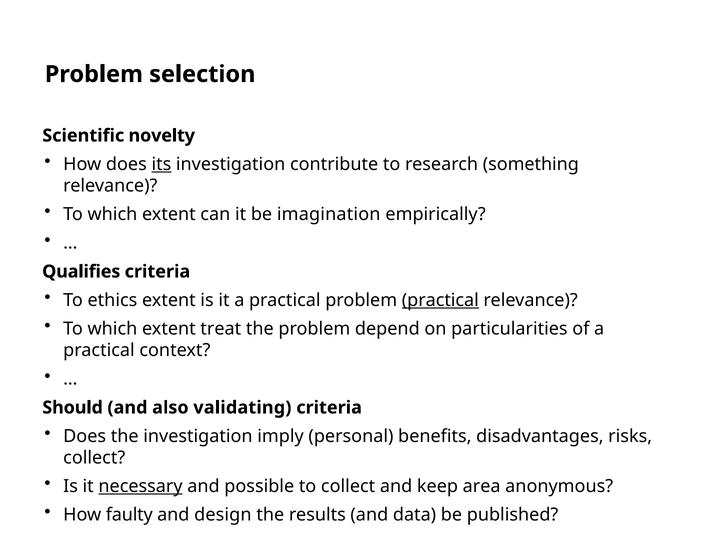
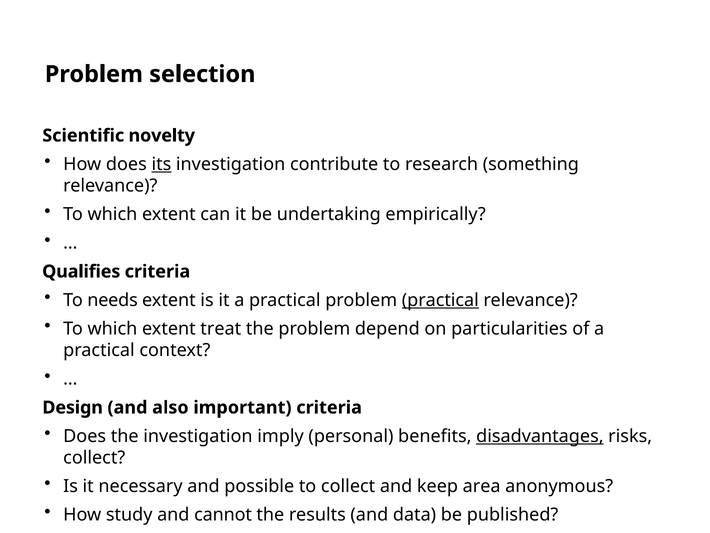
imagination: imagination -> undertaking
ethics: ethics -> needs
Should: Should -> Design
validating: validating -> important
disadvantages underline: none -> present
necessary underline: present -> none
faulty: faulty -> study
design: design -> cannot
